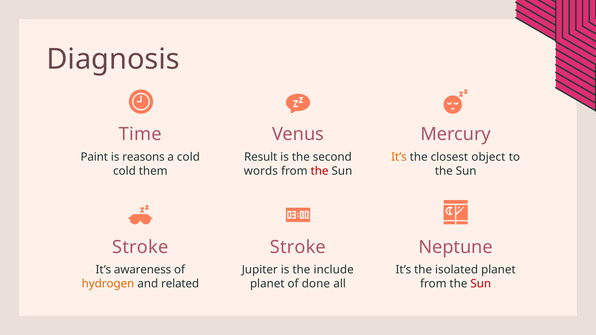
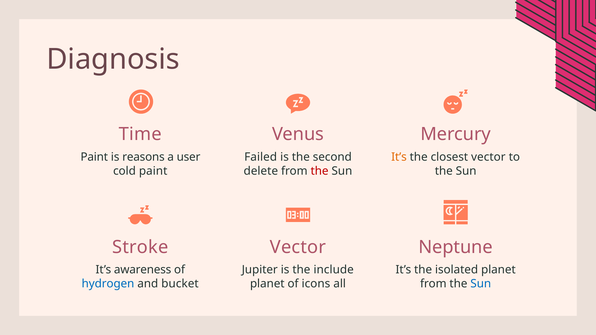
a cold: cold -> user
Result: Result -> Failed
closest object: object -> vector
cold them: them -> paint
words: words -> delete
Stroke at (298, 247): Stroke -> Vector
hydrogen colour: orange -> blue
related: related -> bucket
done: done -> icons
Sun at (481, 284) colour: red -> blue
